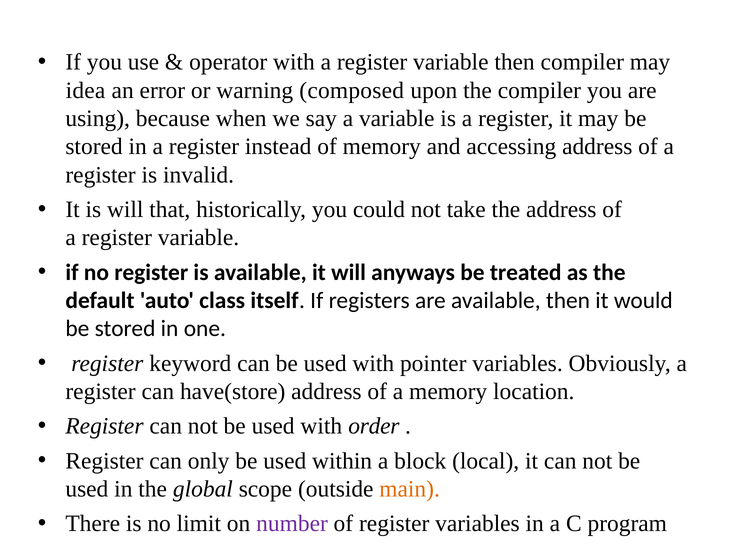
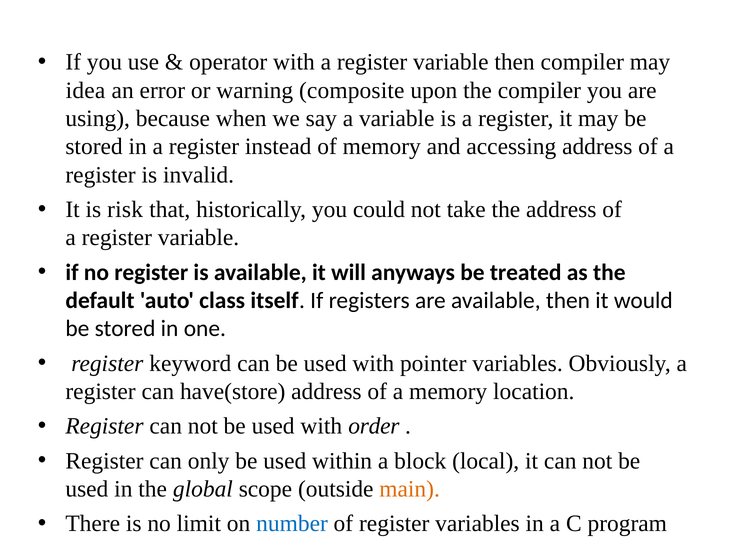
composed: composed -> composite
is will: will -> risk
number colour: purple -> blue
